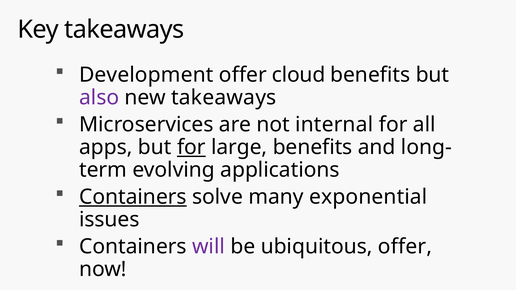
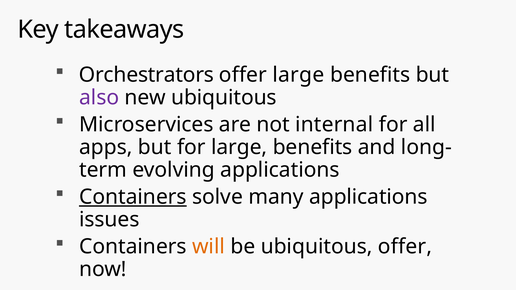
Development: Development -> Orchestrators
offer cloud: cloud -> large
new takeaways: takeaways -> ubiquitous
for at (191, 147) underline: present -> none
many exponential: exponential -> applications
will colour: purple -> orange
